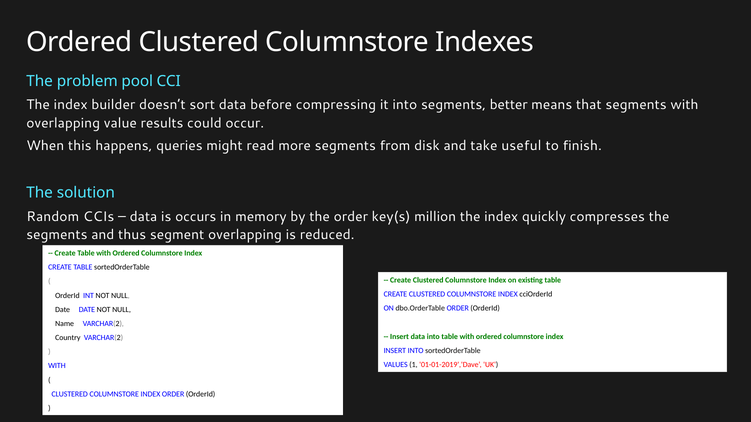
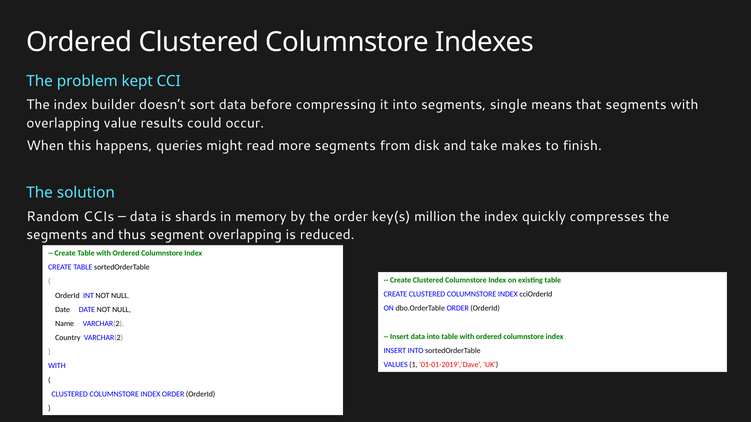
pool: pool -> kept
better: better -> single
useful: useful -> makes
occurs: occurs -> shards
